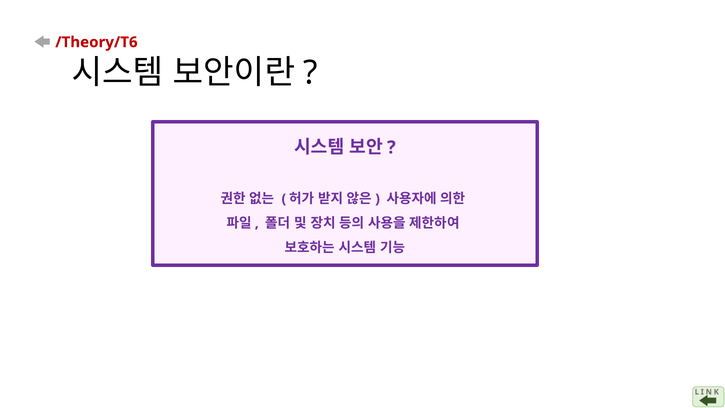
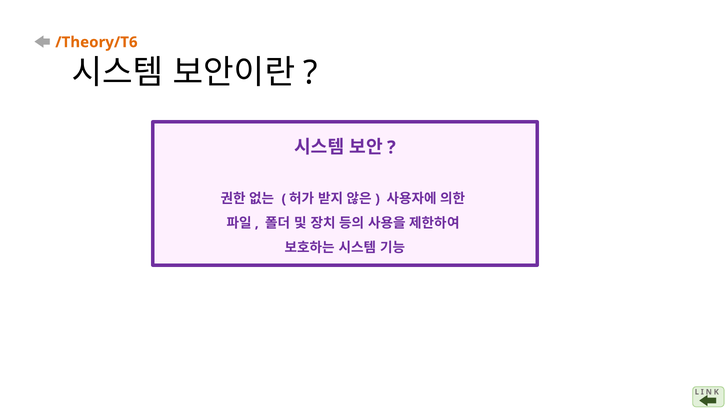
/Theory/T6 colour: red -> orange
